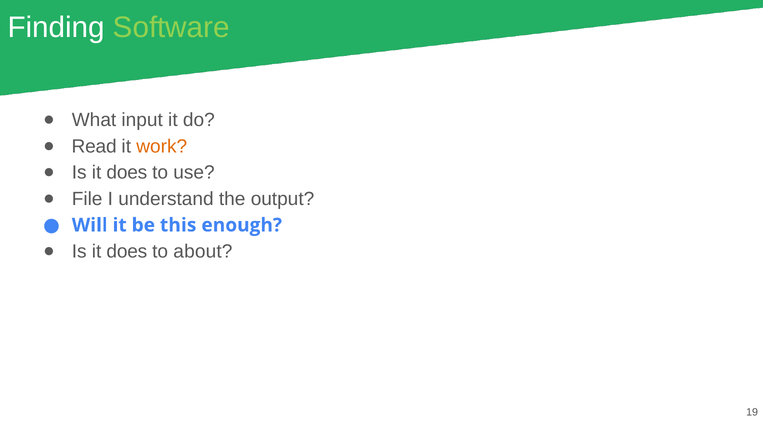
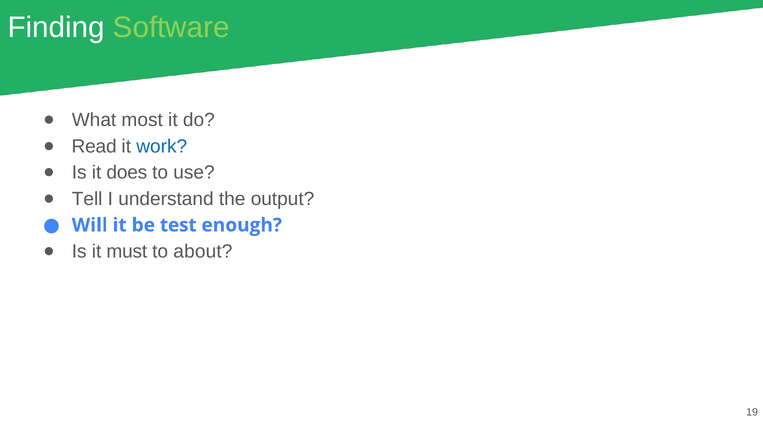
input: input -> most
work colour: orange -> blue
File: File -> Tell
this: this -> test
does at (127, 252): does -> must
